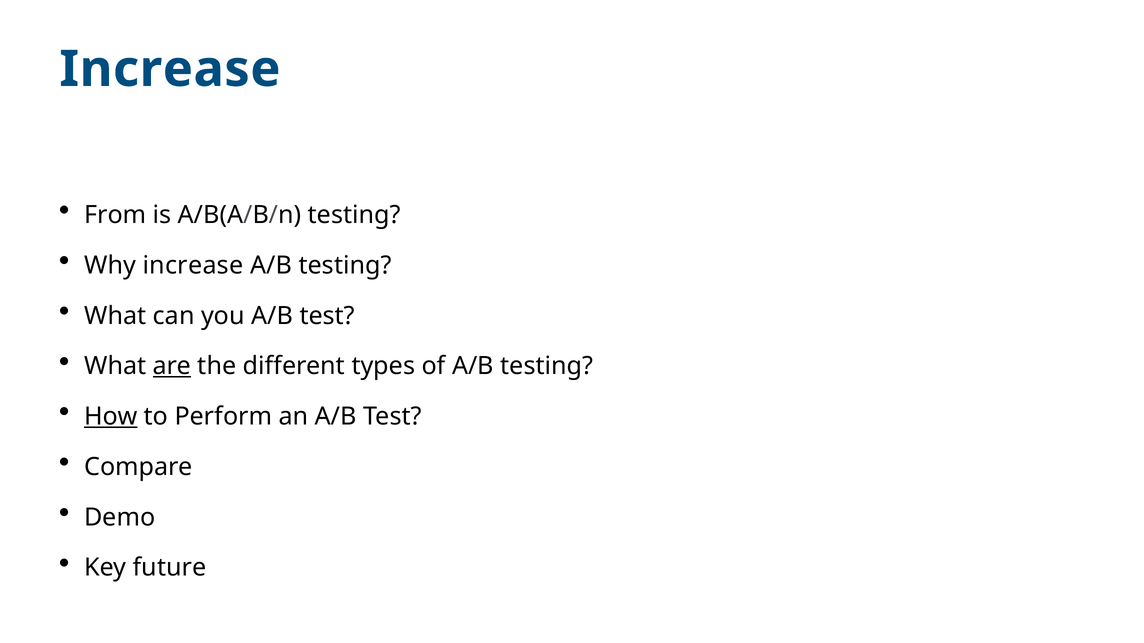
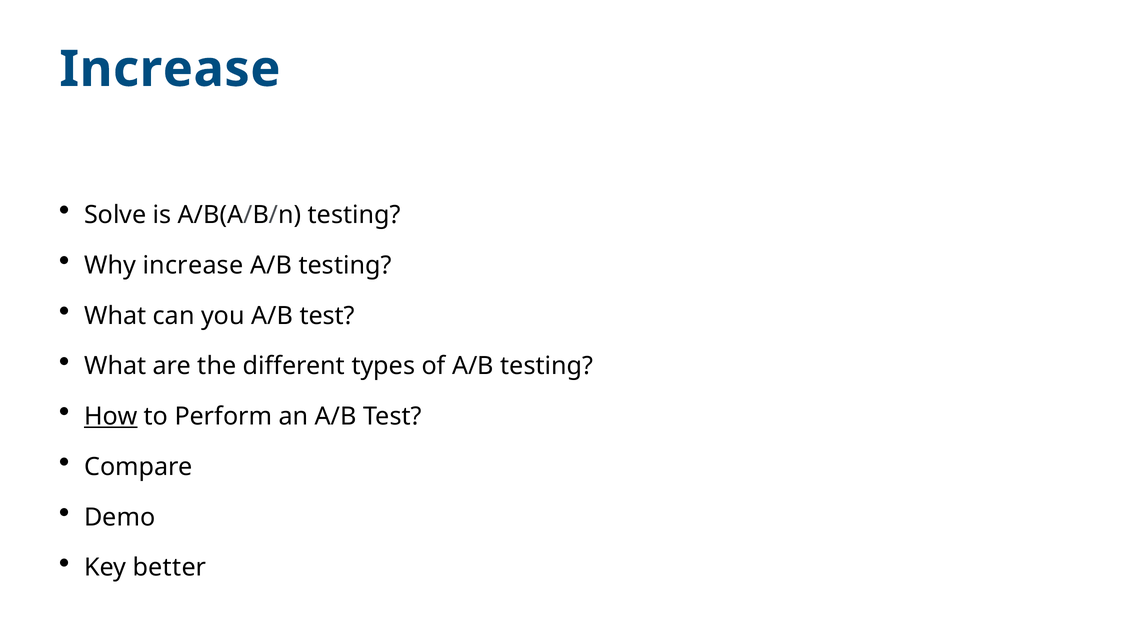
From: From -> Solve
are underline: present -> none
future: future -> better
